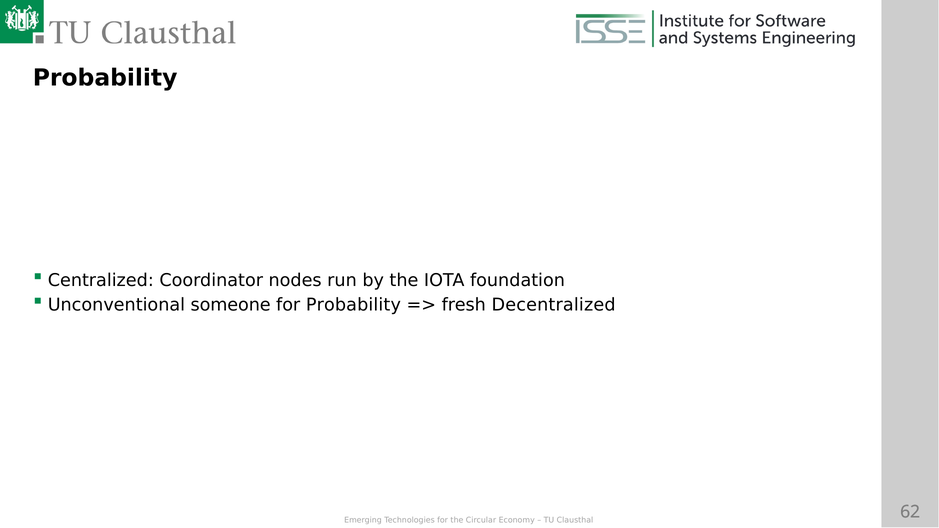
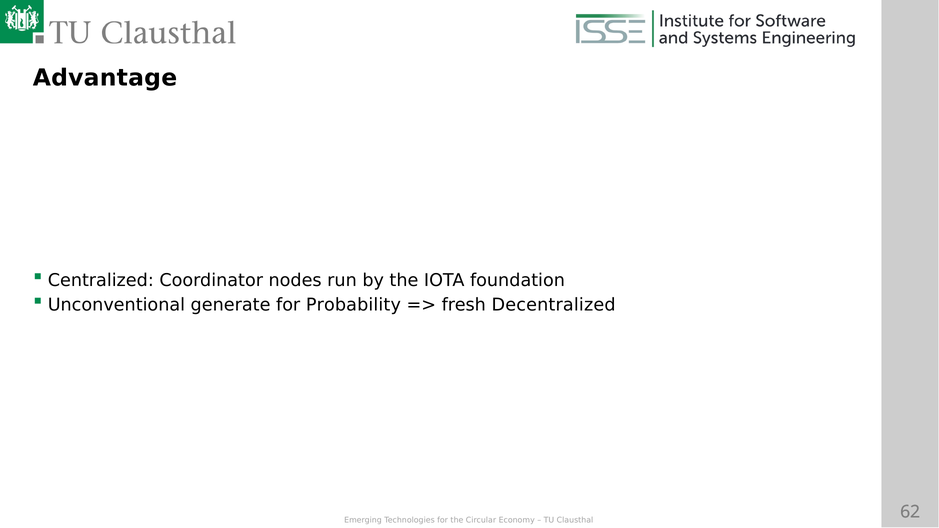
Probability at (105, 78): Probability -> Advantage
someone: someone -> generate
